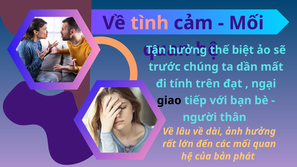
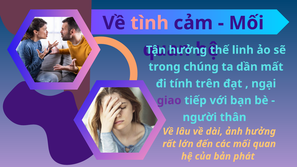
biệt: biệt -> linh
trước: trước -> trong
giao colour: black -> purple
